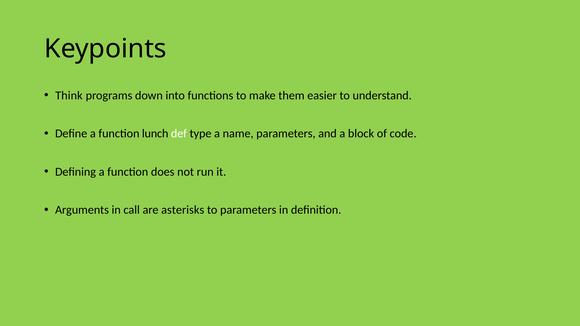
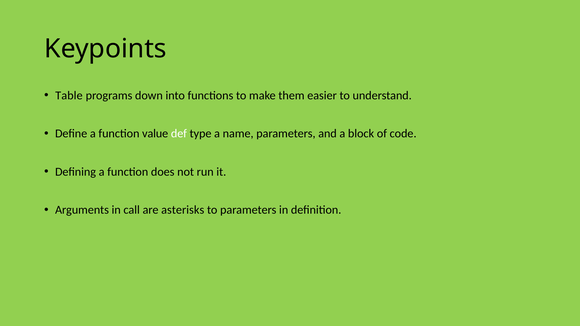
Think: Think -> Table
lunch: lunch -> value
